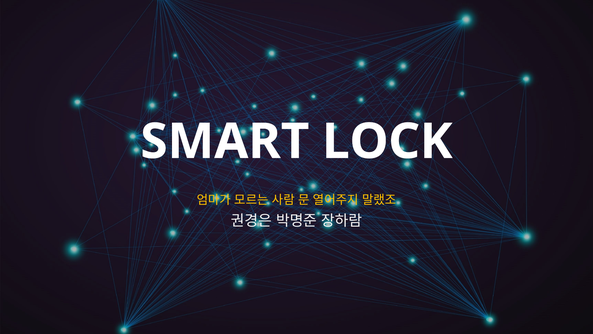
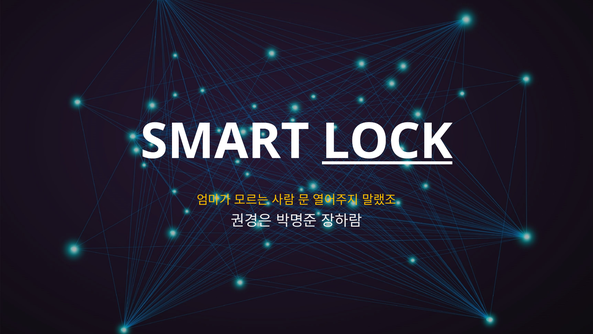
LOCK underline: none -> present
